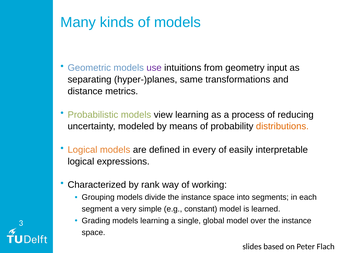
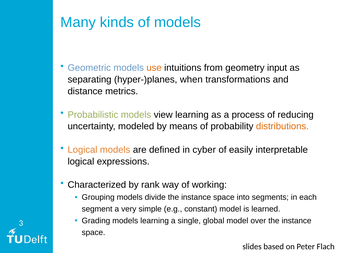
use colour: purple -> orange
same: same -> when
every: every -> cyber
